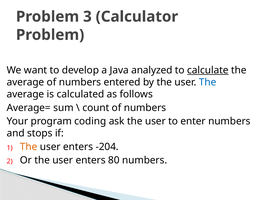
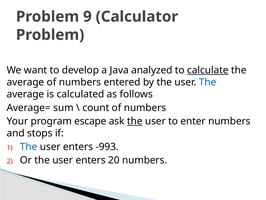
3: 3 -> 9
coding: coding -> escape
the at (135, 121) underline: none -> present
The at (29, 146) colour: orange -> blue
-204: -204 -> -993
80: 80 -> 20
